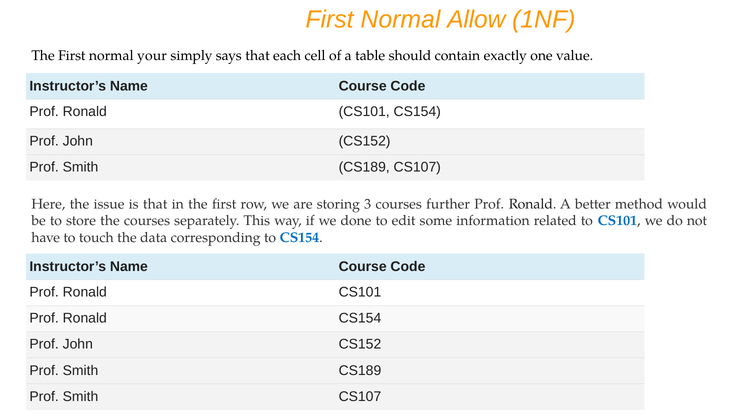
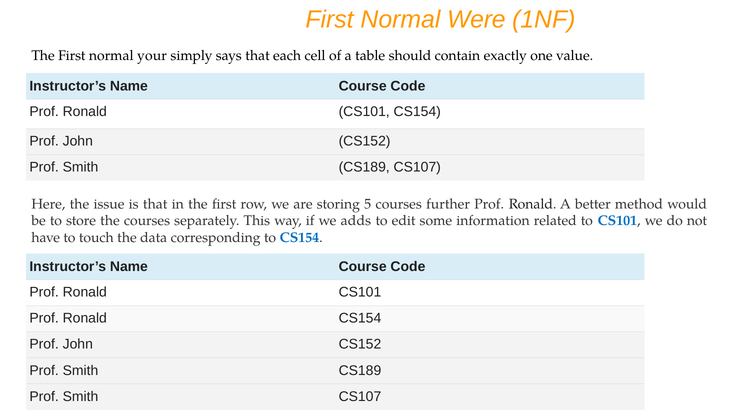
Allow: Allow -> Were
3: 3 -> 5
done: done -> adds
